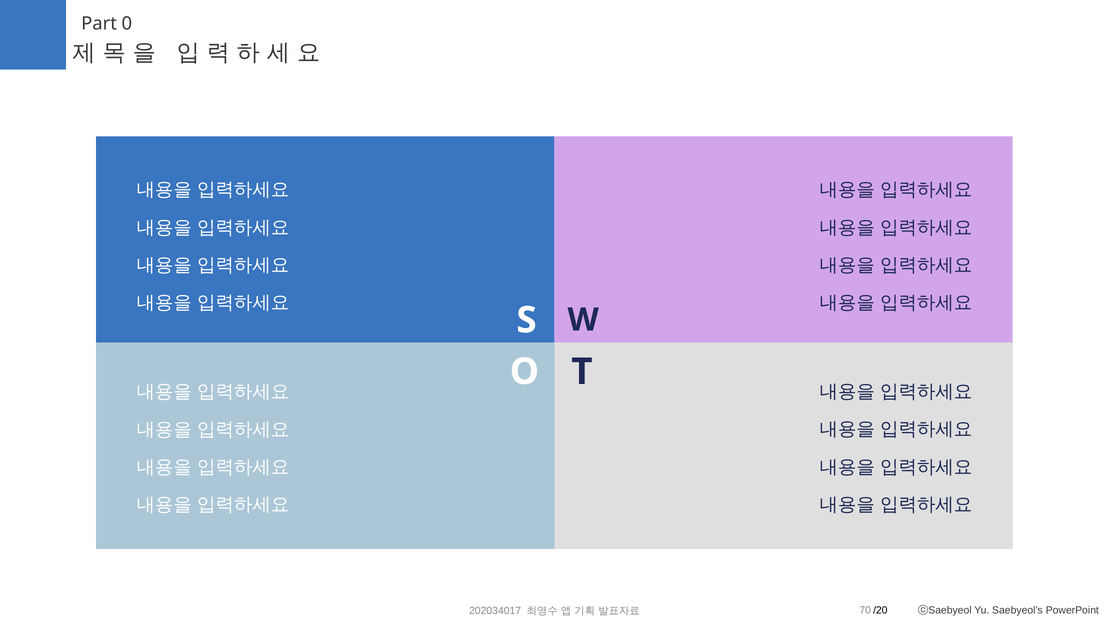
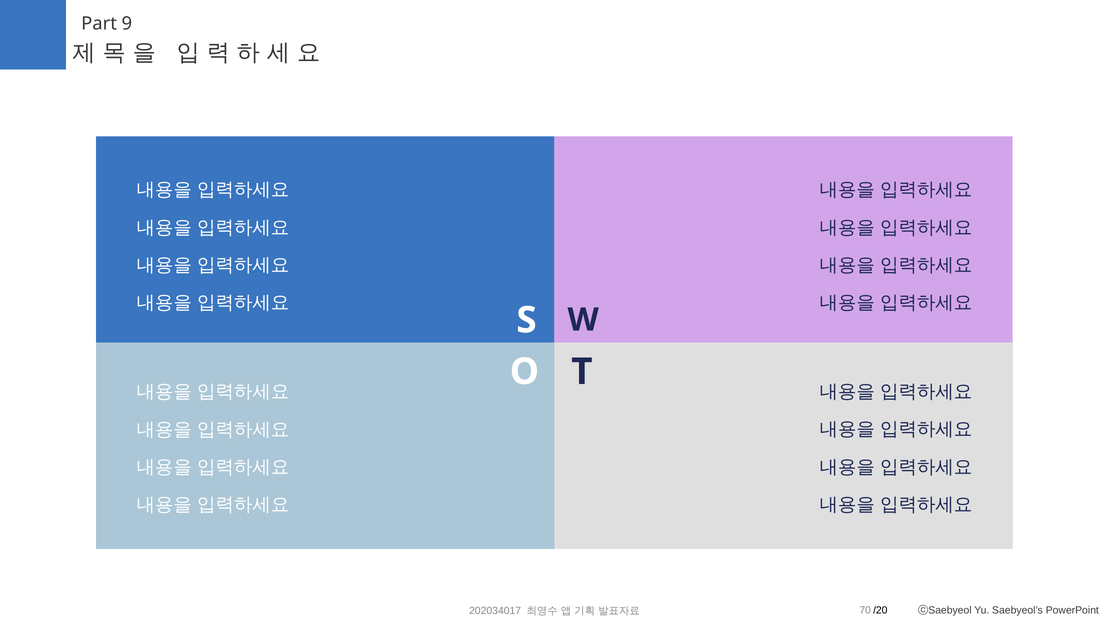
0: 0 -> 9
